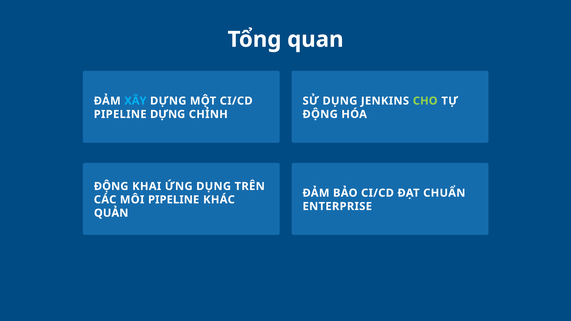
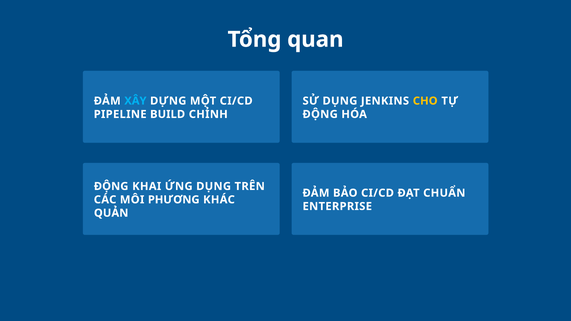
CHO colour: light green -> yellow
PIPELINE DỰNG: DỰNG -> BUILD
MÔI PIPELINE: PIPELINE -> PHƯƠNG
